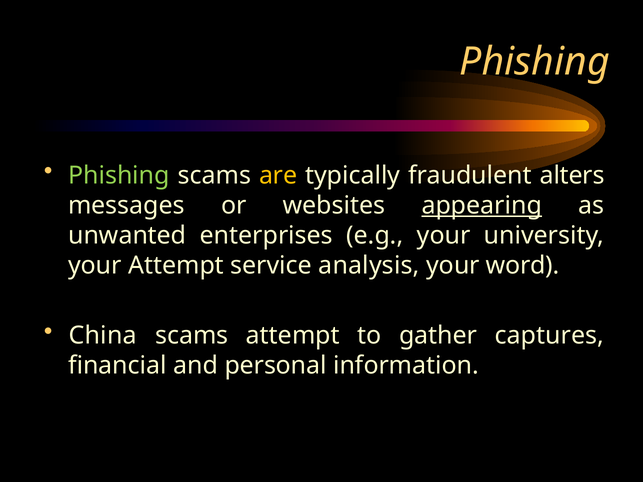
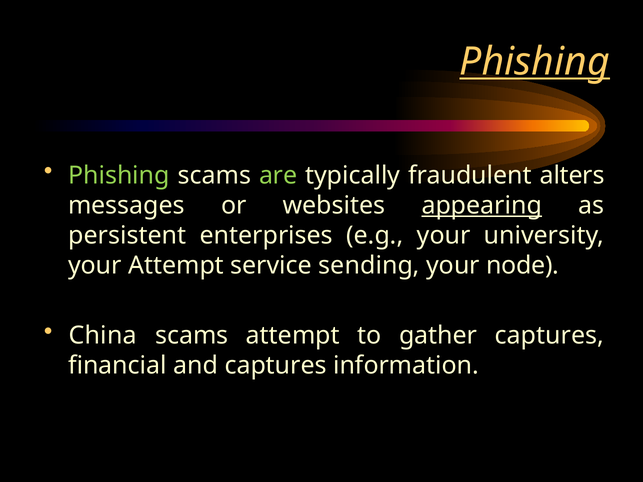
Phishing at (535, 62) underline: none -> present
are colour: yellow -> light green
unwanted: unwanted -> persistent
analysis: analysis -> sending
word: word -> node
and personal: personal -> captures
